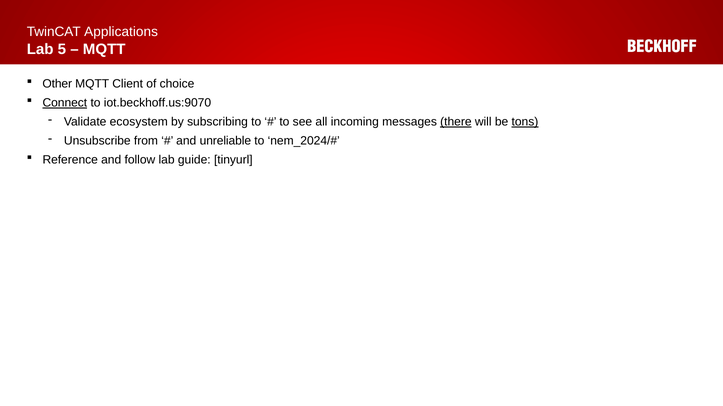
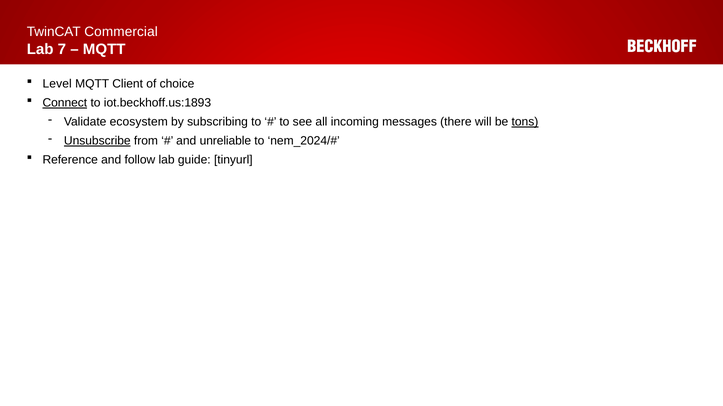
Applications: Applications -> Commercial
5: 5 -> 7
Other: Other -> Level
iot.beckhoff.us:9070: iot.beckhoff.us:9070 -> iot.beckhoff.us:1893
there underline: present -> none
Unsubscribe underline: none -> present
